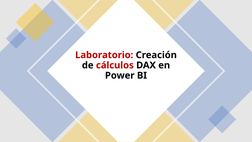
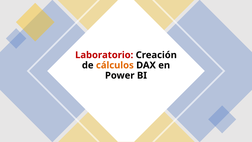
cálculos colour: red -> orange
